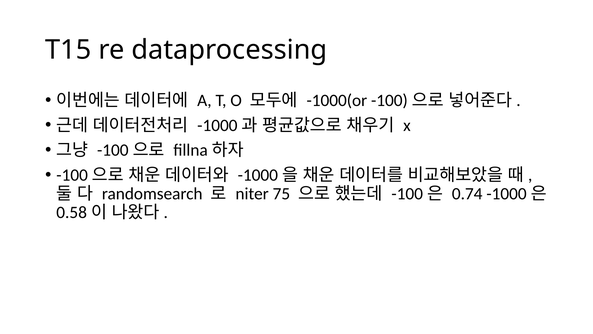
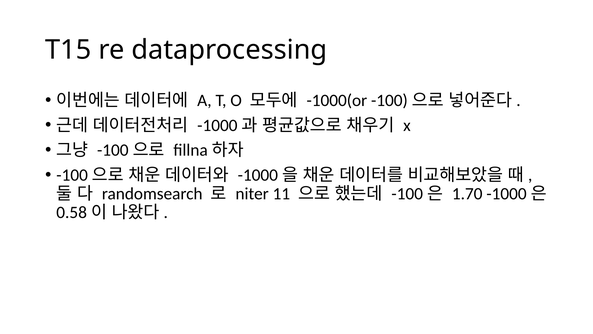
75: 75 -> 11
0.74: 0.74 -> 1.70
